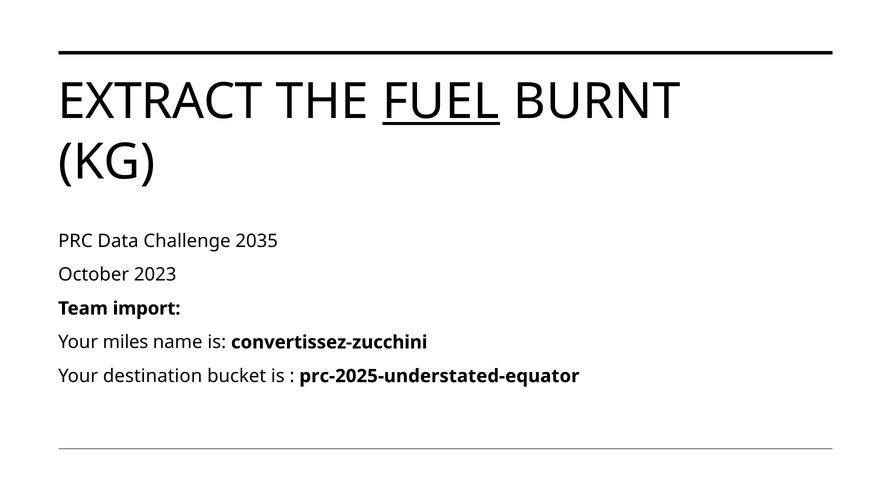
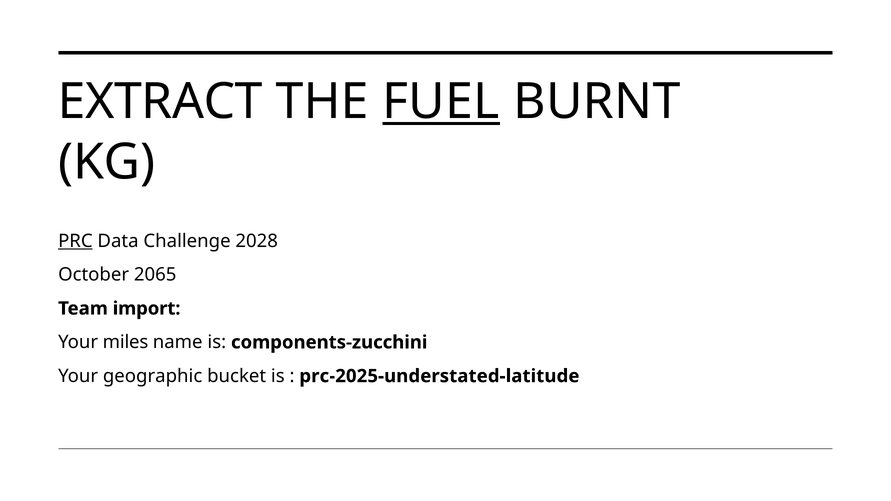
PRC underline: none -> present
2035: 2035 -> 2028
2023: 2023 -> 2065
convertissez-zucchini: convertissez-zucchini -> components-zucchini
destination: destination -> geographic
prc-2025-understated-equator: prc-2025-understated-equator -> prc-2025-understated-latitude
